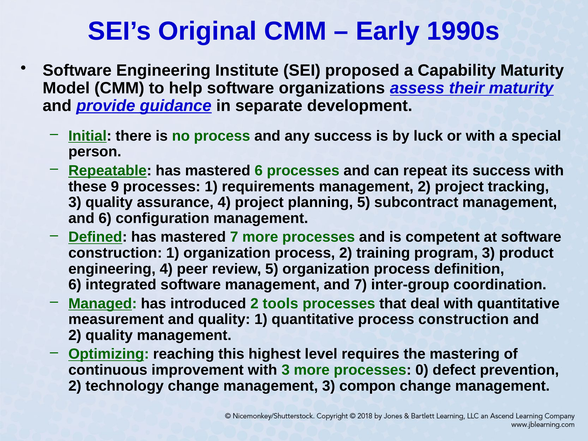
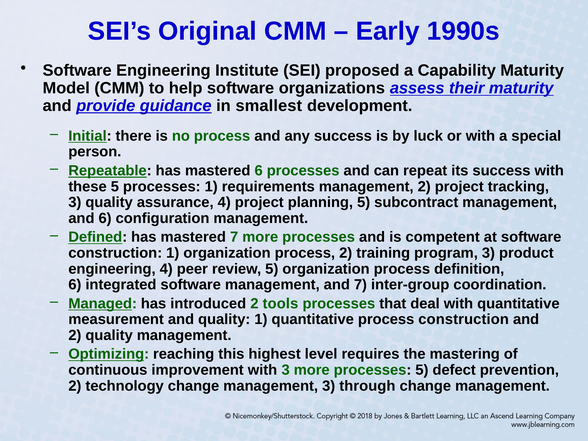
separate: separate -> smallest
these 9: 9 -> 5
processes 0: 0 -> 5
compon: compon -> through
